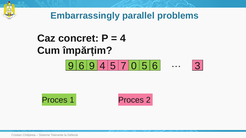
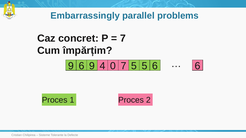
4 at (123, 38): 4 -> 7
4 5: 5 -> 0
7 0: 0 -> 5
6 3: 3 -> 6
